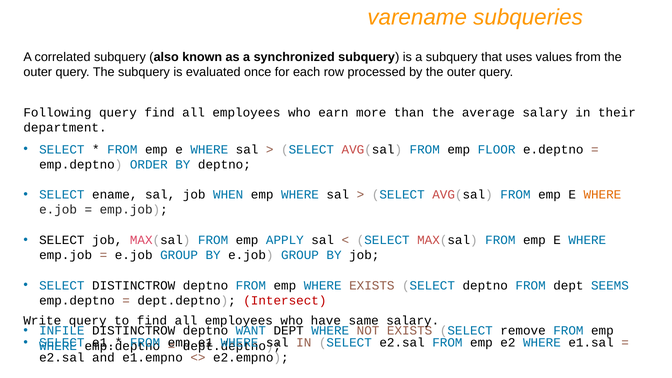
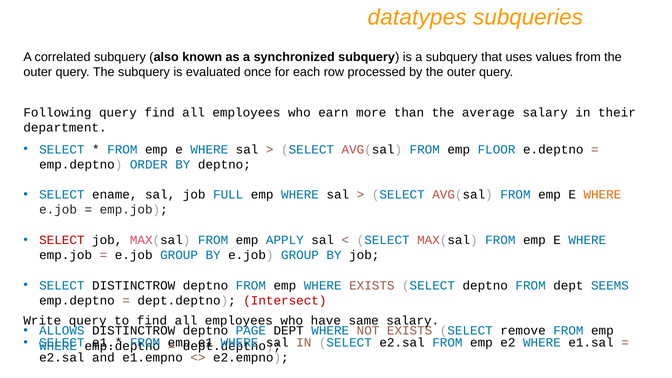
varename: varename -> datatypes
WHEN: WHEN -> FULL
SELECT at (62, 240) colour: black -> red
INFILE: INFILE -> ALLOWS
WANT: WANT -> PAGE
